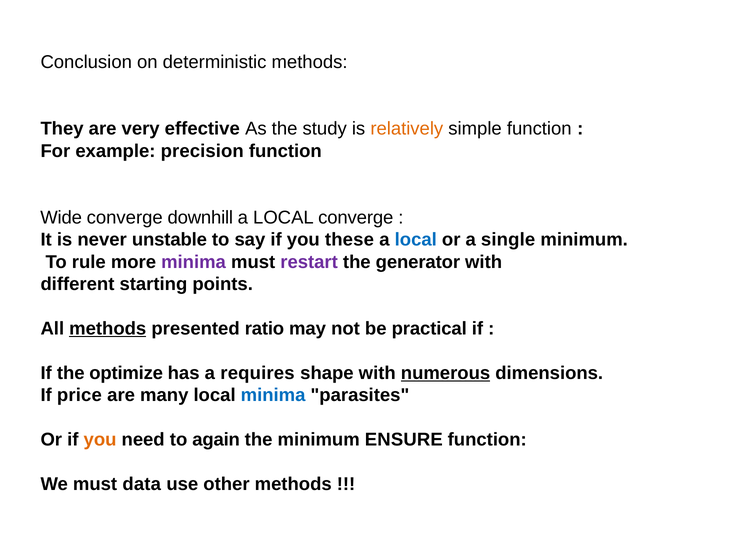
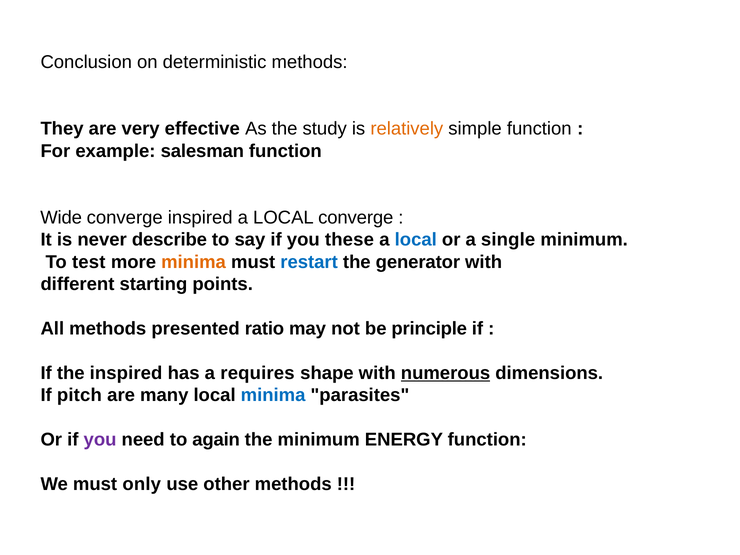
precision: precision -> salesman
converge downhill: downhill -> inspired
unstable: unstable -> describe
rule: rule -> test
minima at (194, 262) colour: purple -> orange
restart colour: purple -> blue
methods at (108, 329) underline: present -> none
practical: practical -> principle
the optimize: optimize -> inspired
price: price -> pitch
you at (100, 440) colour: orange -> purple
ENSURE: ENSURE -> ENERGY
data: data -> only
